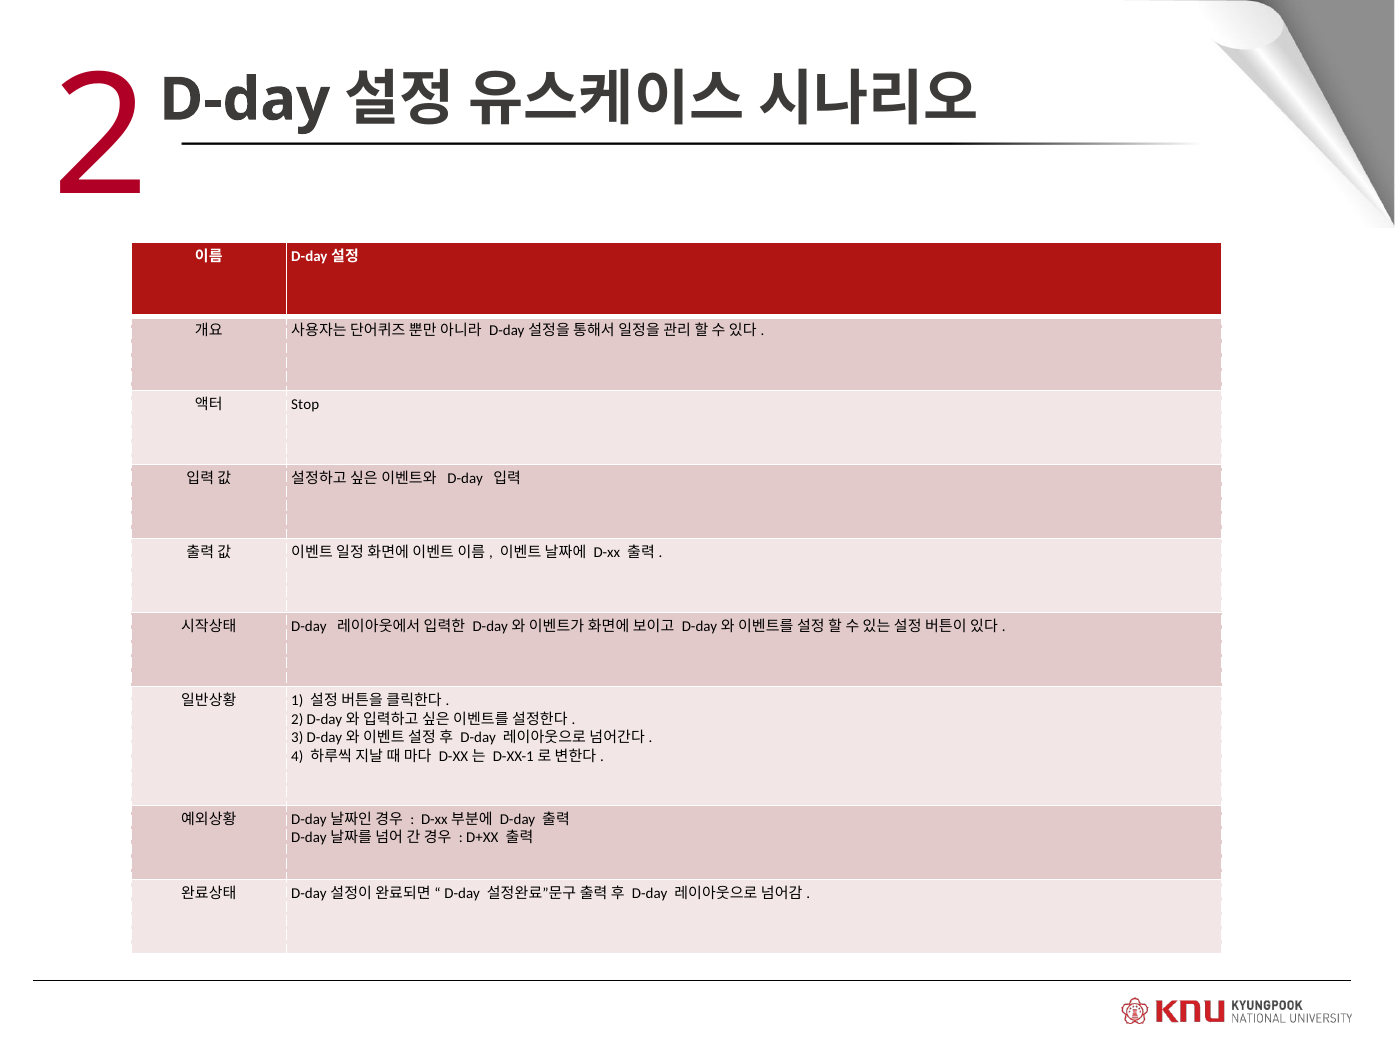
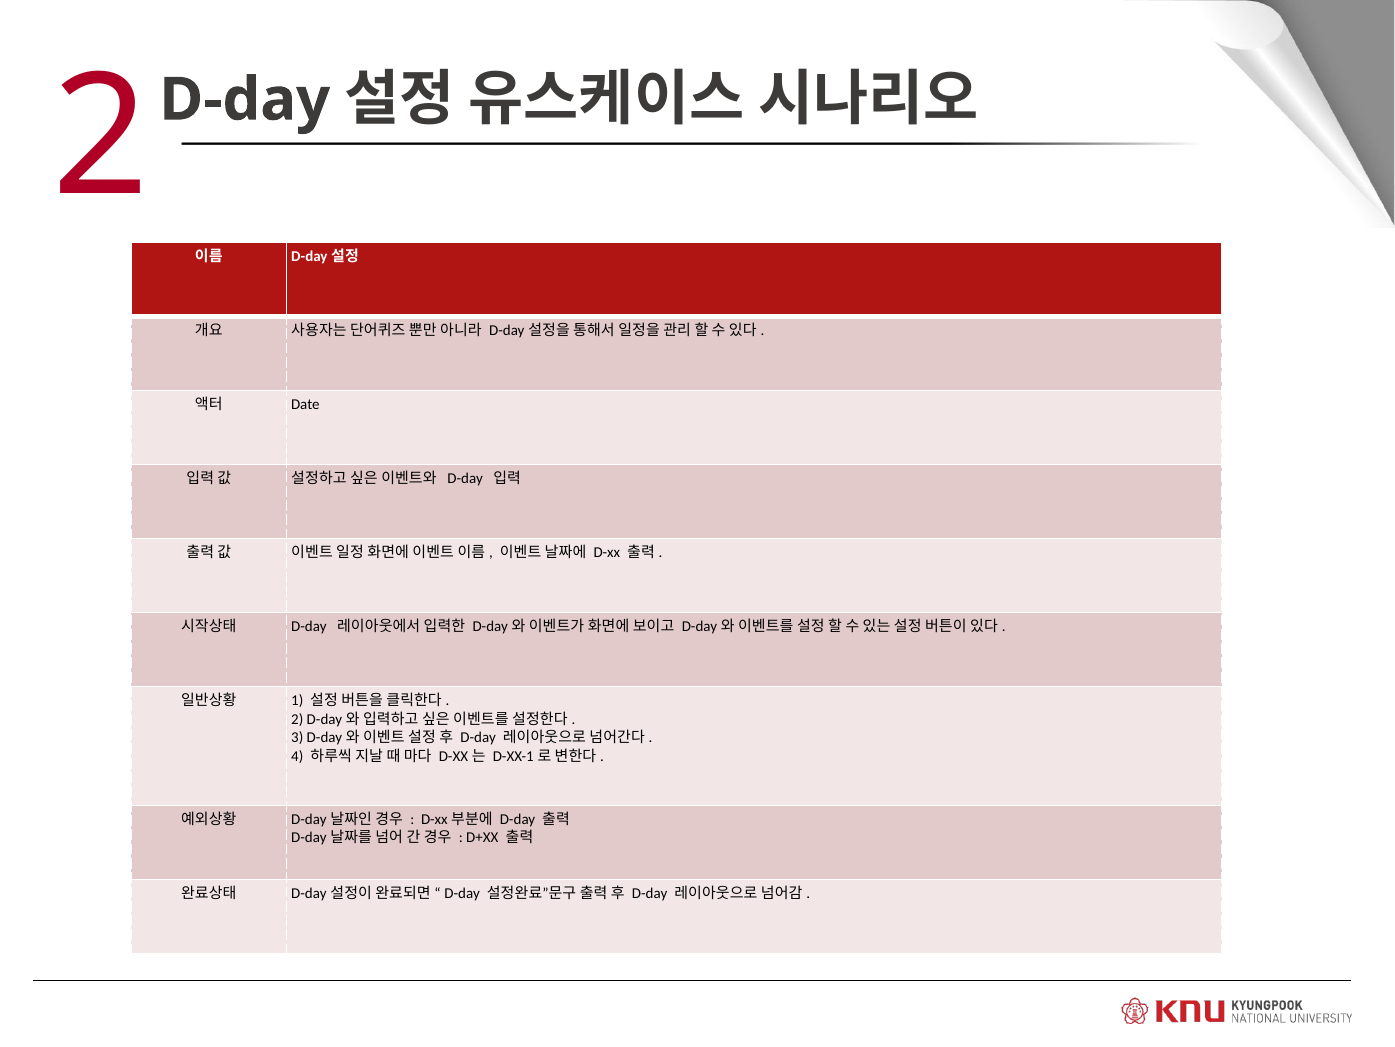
Stop: Stop -> Date
